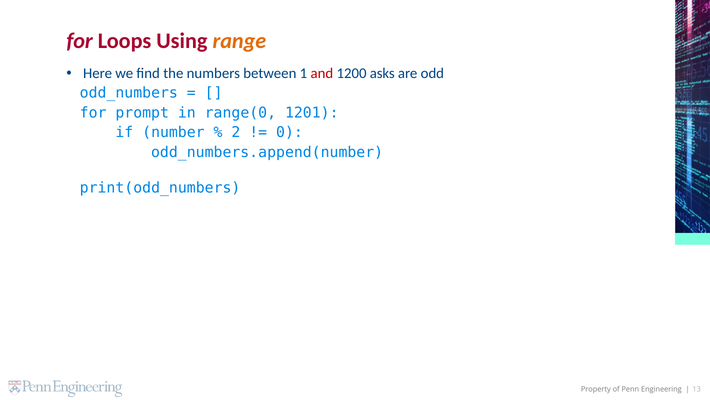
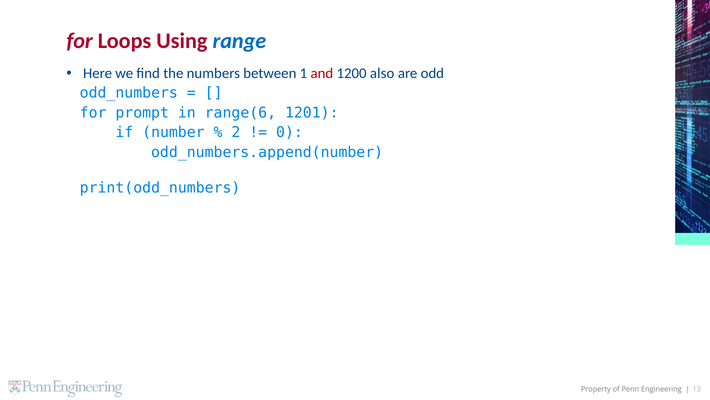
range colour: orange -> blue
asks: asks -> also
range(0: range(0 -> range(6
